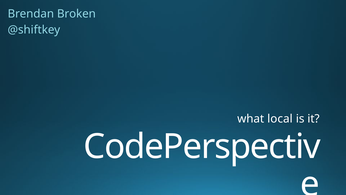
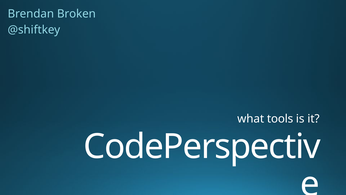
local: local -> tools
